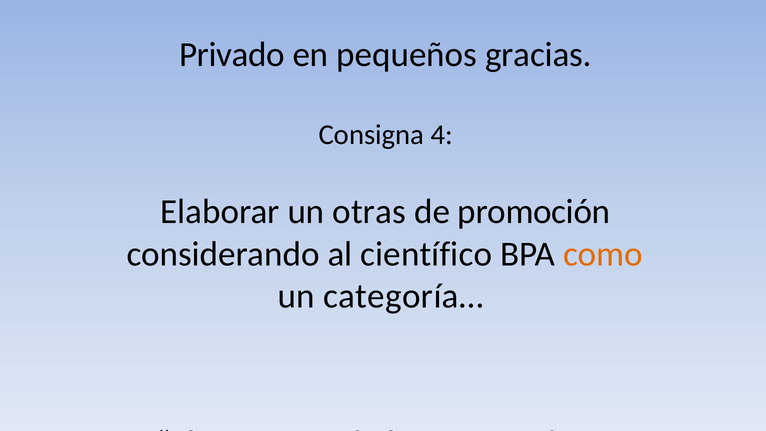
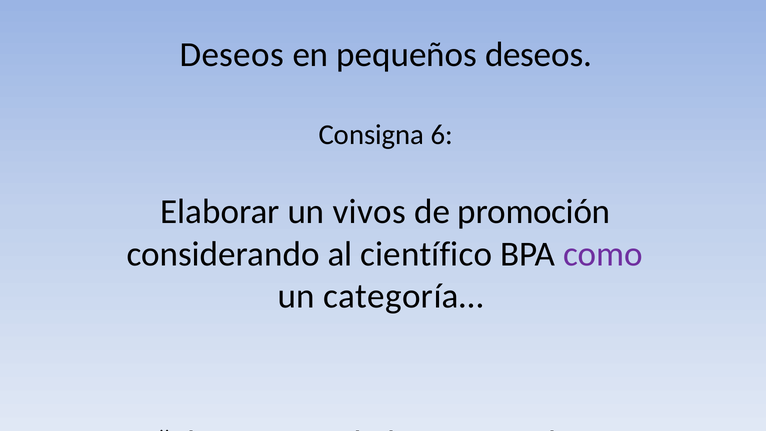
Privado at (232, 55): Privado -> Deseos
pequeños gracias: gracias -> deseos
4: 4 -> 6
otras: otras -> vivos
como colour: orange -> purple
